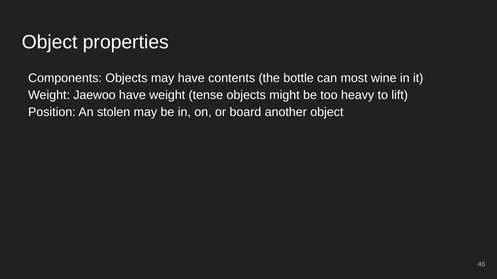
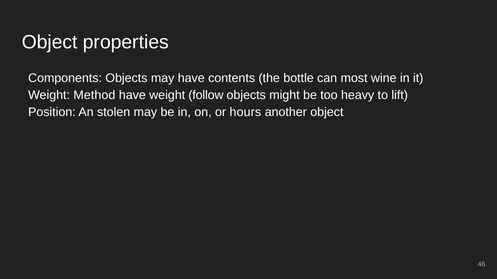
Jaewoo: Jaewoo -> Method
tense: tense -> follow
board: board -> hours
